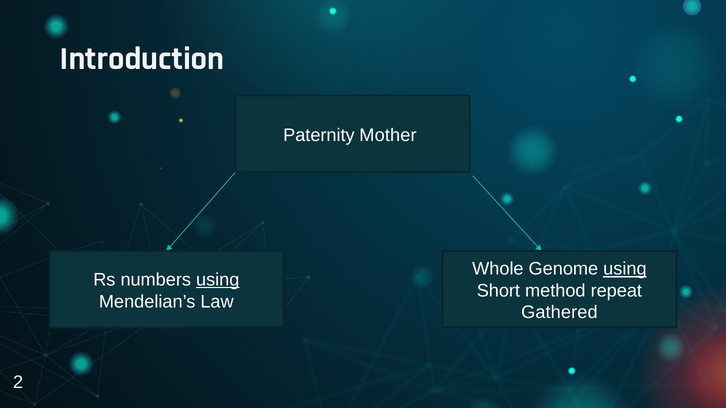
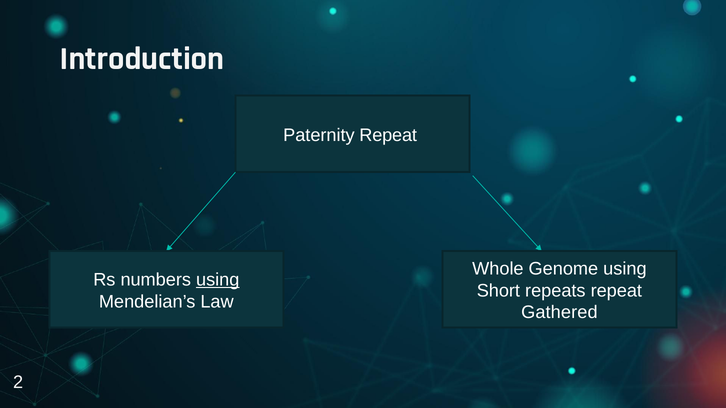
Paternity Mother: Mother -> Repeat
using at (625, 269) underline: present -> none
method: method -> repeats
